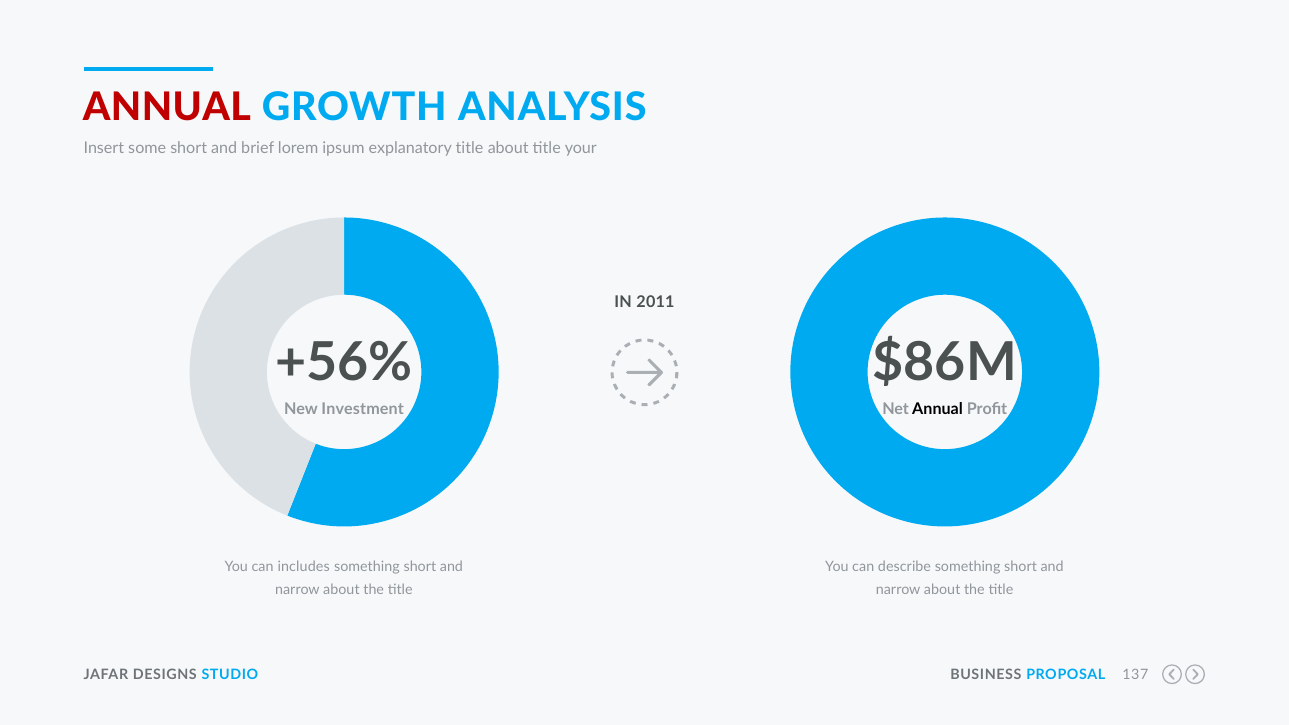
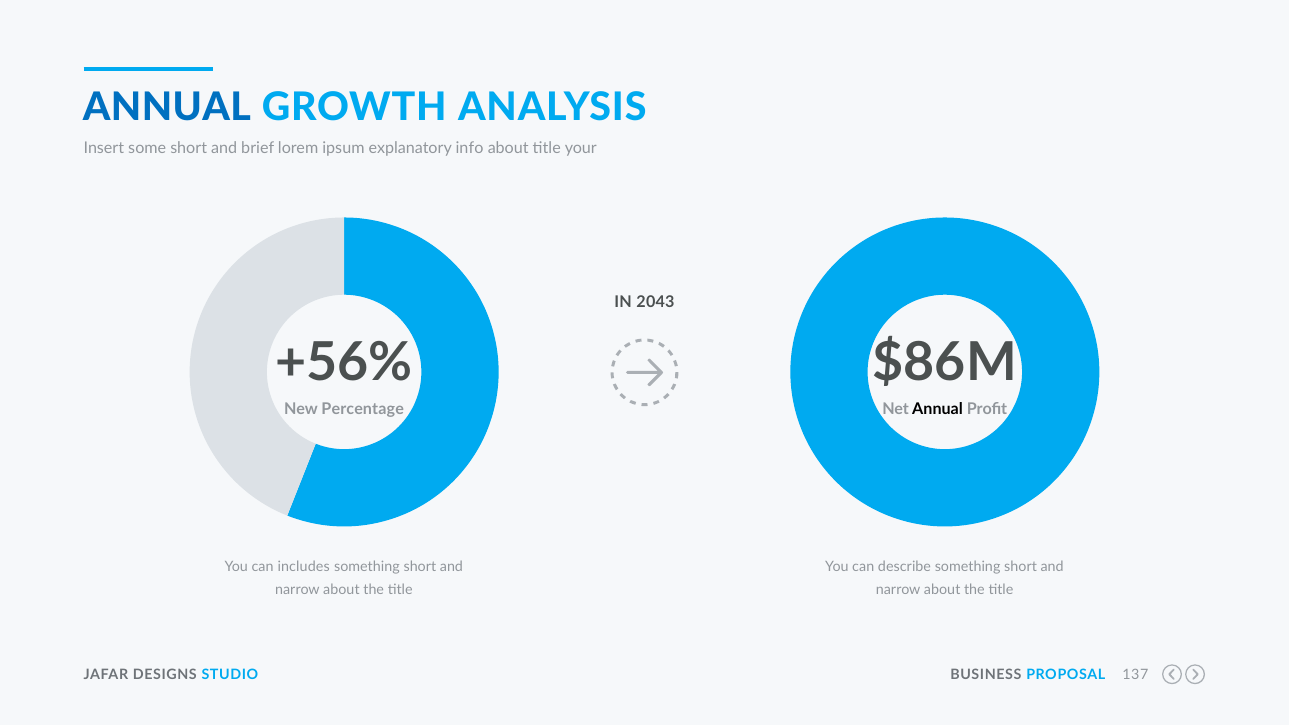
ANNUAL at (167, 108) colour: red -> blue
explanatory title: title -> info
2011: 2011 -> 2043
Investment: Investment -> Percentage
